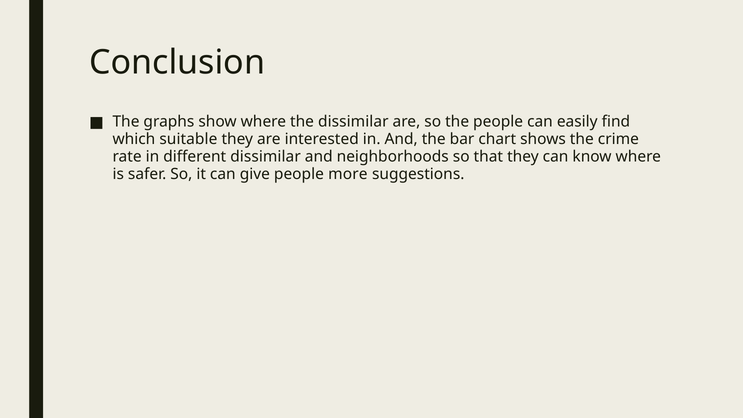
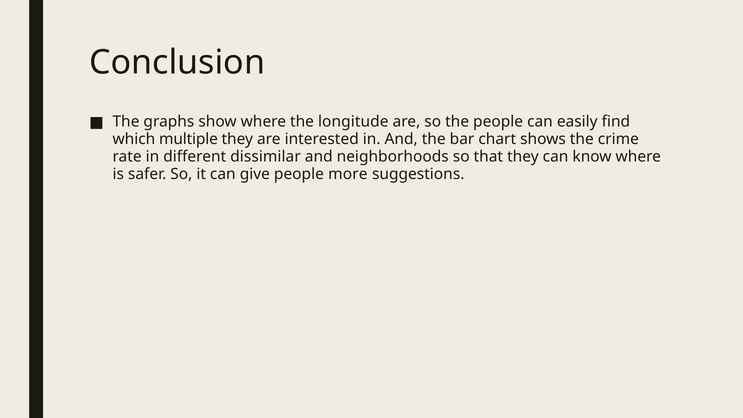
the dissimilar: dissimilar -> longitude
suitable: suitable -> multiple
